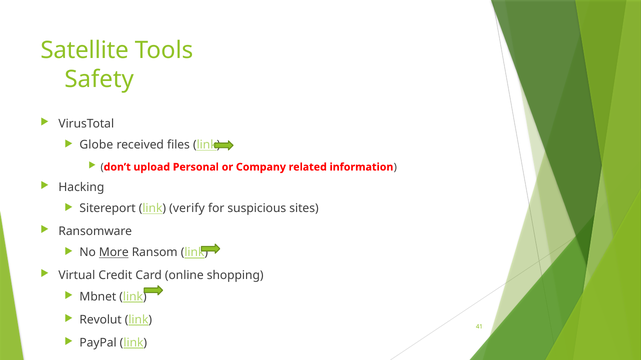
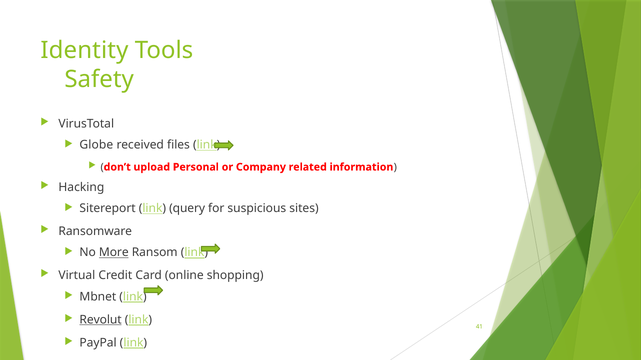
Satellite: Satellite -> Identity
verify: verify -> query
Revolut underline: none -> present
